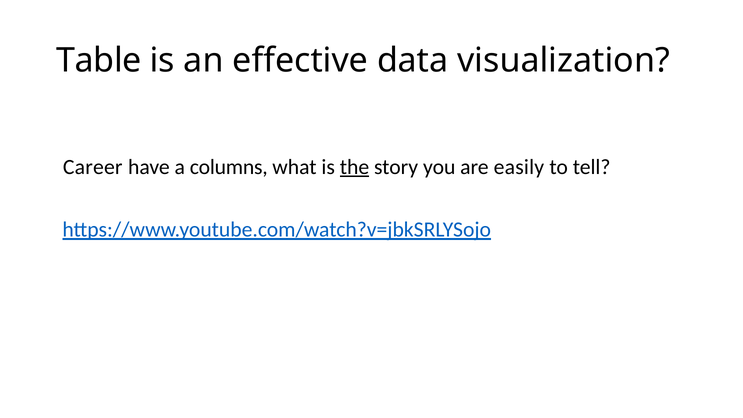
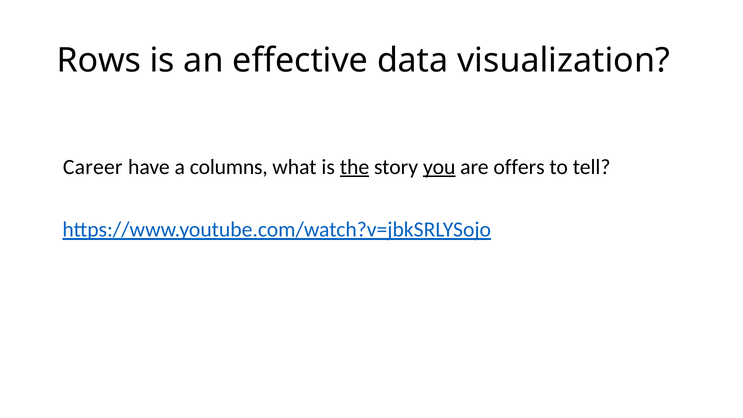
Table: Table -> Rows
you underline: none -> present
easily: easily -> offers
